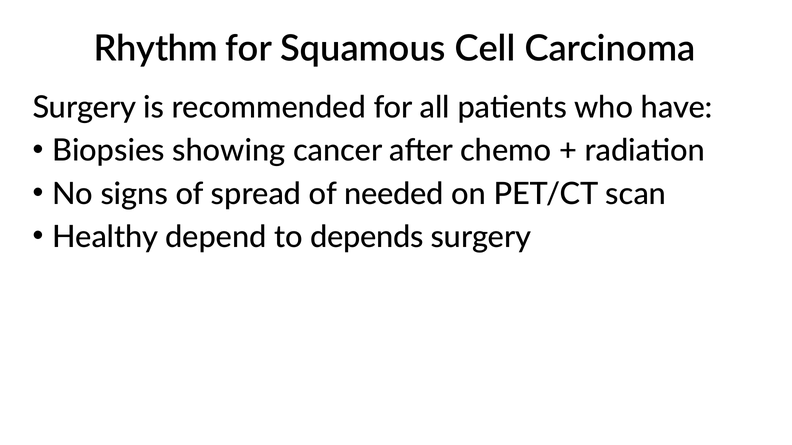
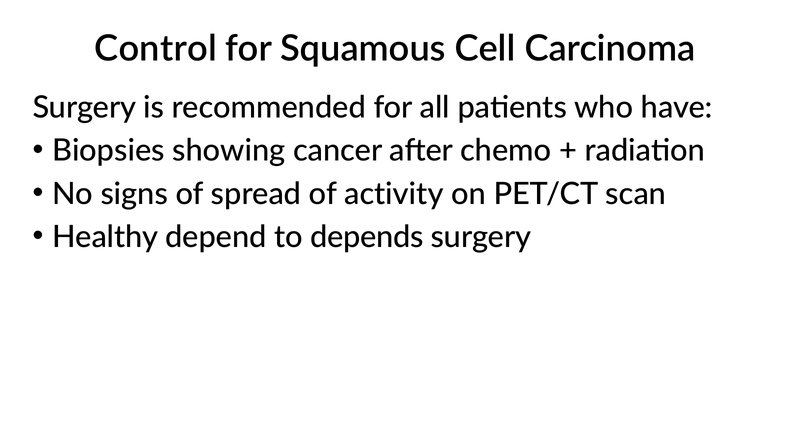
Rhythm: Rhythm -> Control
needed: needed -> activity
